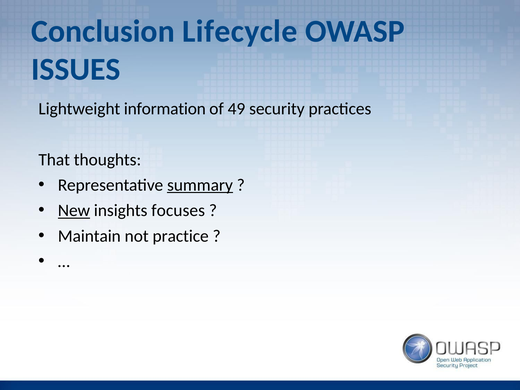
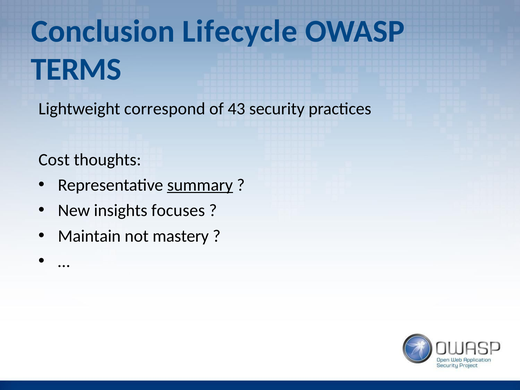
ISSUES: ISSUES -> TERMS
information: information -> correspond
49: 49 -> 43
That: That -> Cost
New underline: present -> none
practice: practice -> mastery
